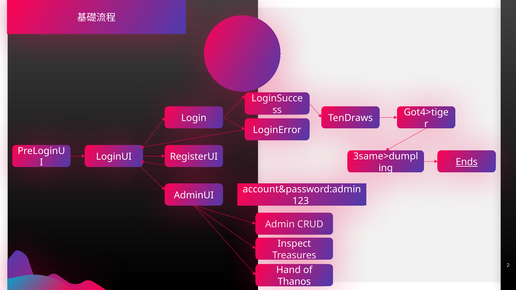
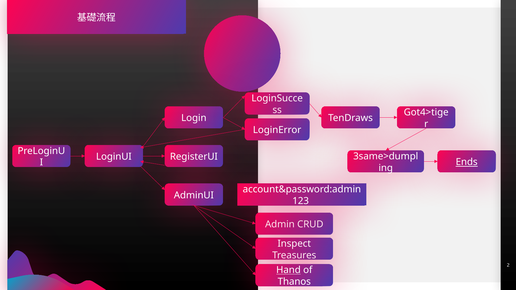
Hand underline: none -> present
